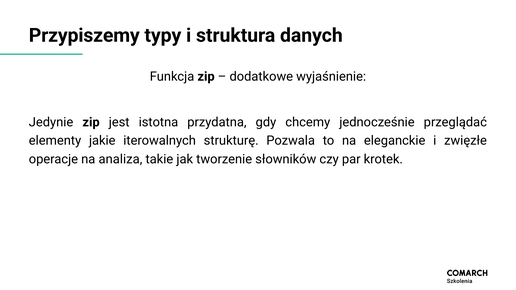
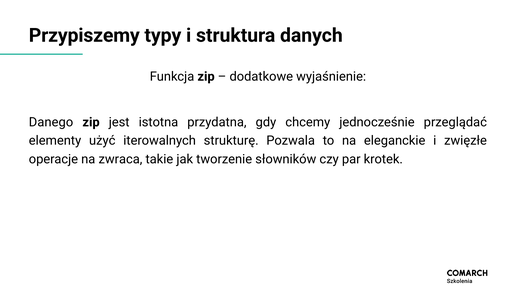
Jedynie: Jedynie -> Danego
jakie: jakie -> użyć
analiza: analiza -> zwraca
